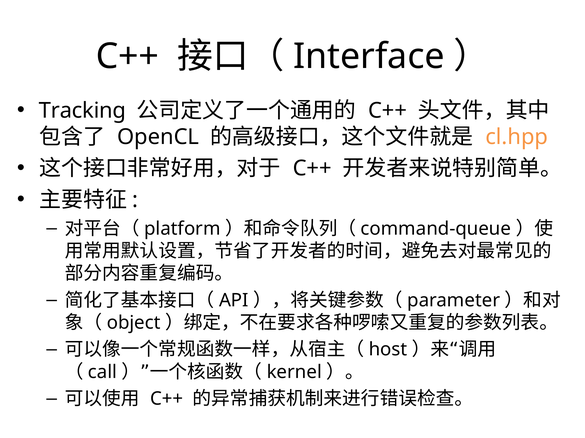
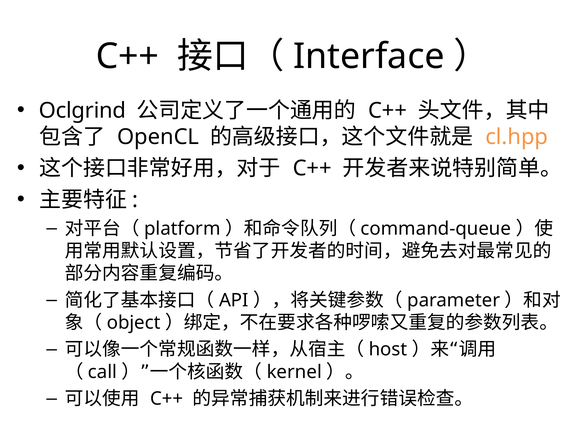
Tracking: Tracking -> Oclgrind
